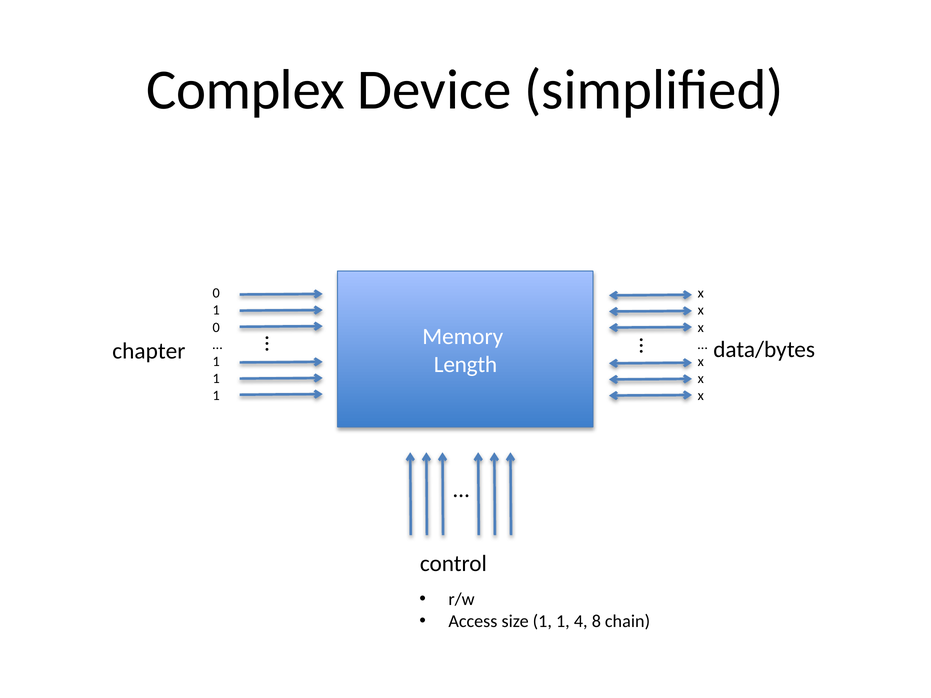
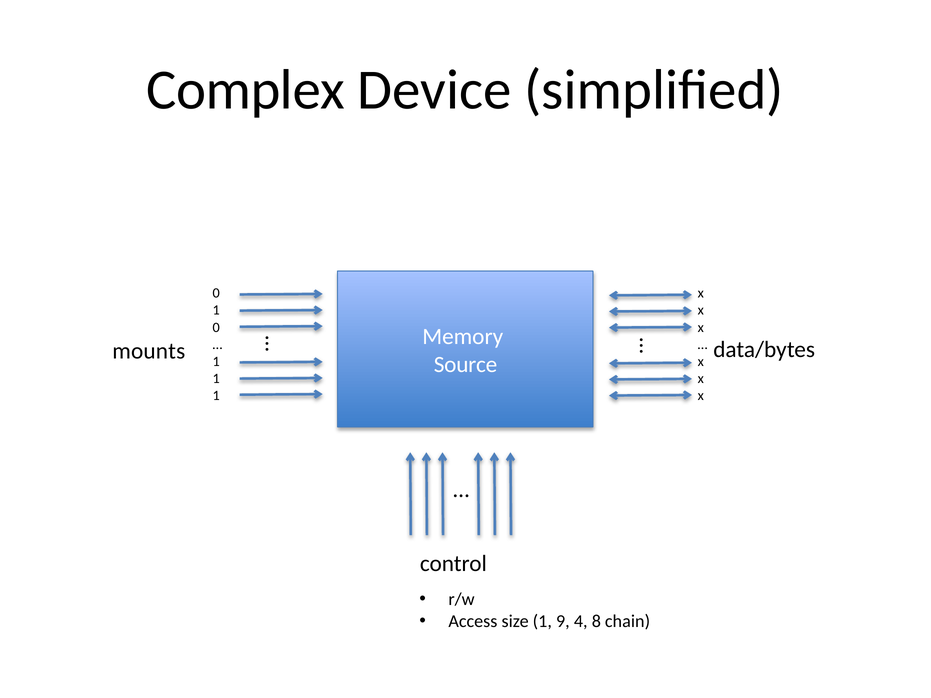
chapter: chapter -> mounts
Length: Length -> Source
size 1 1: 1 -> 9
